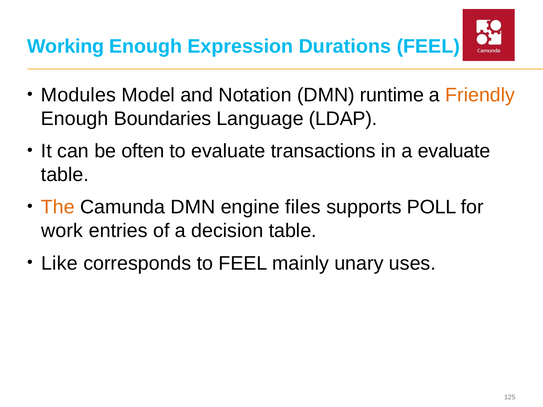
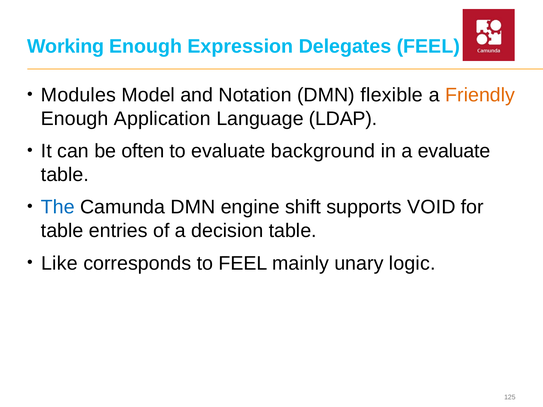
Durations: Durations -> Delegates
runtime: runtime -> flexible
Boundaries: Boundaries -> Application
transactions: transactions -> background
The colour: orange -> blue
files: files -> shift
POLL: POLL -> VOID
work at (62, 231): work -> table
uses: uses -> logic
